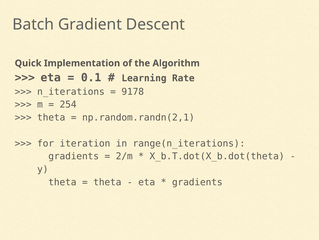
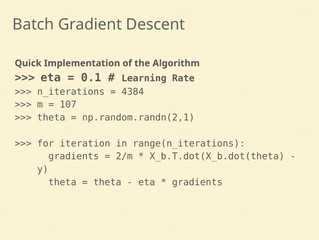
9178: 9178 -> 4384
254: 254 -> 107
